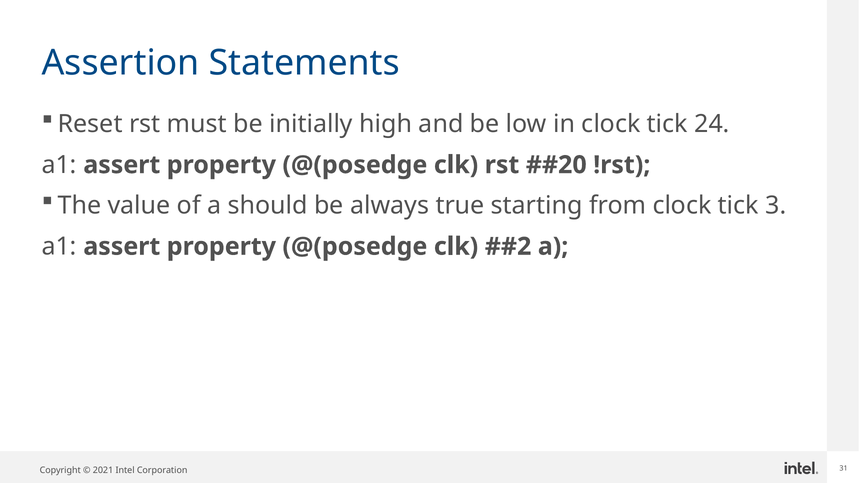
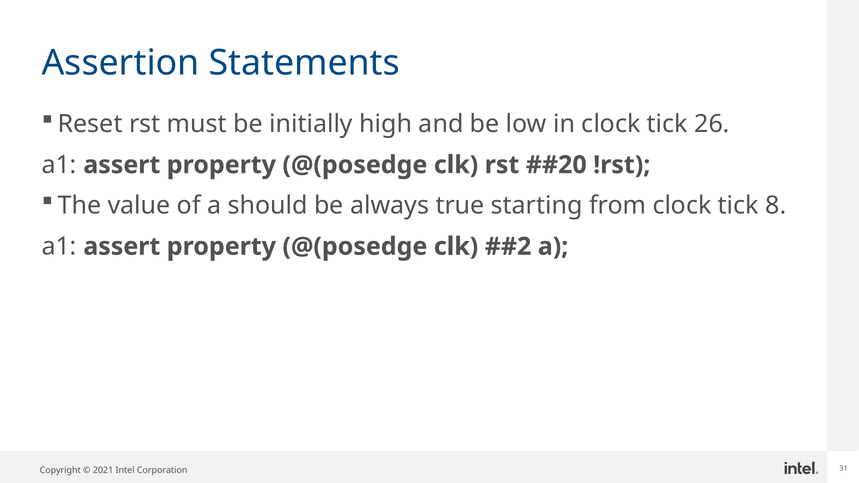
24: 24 -> 26
3: 3 -> 8
